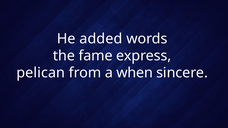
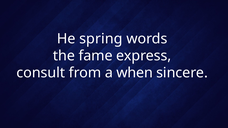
added: added -> spring
pelican: pelican -> consult
